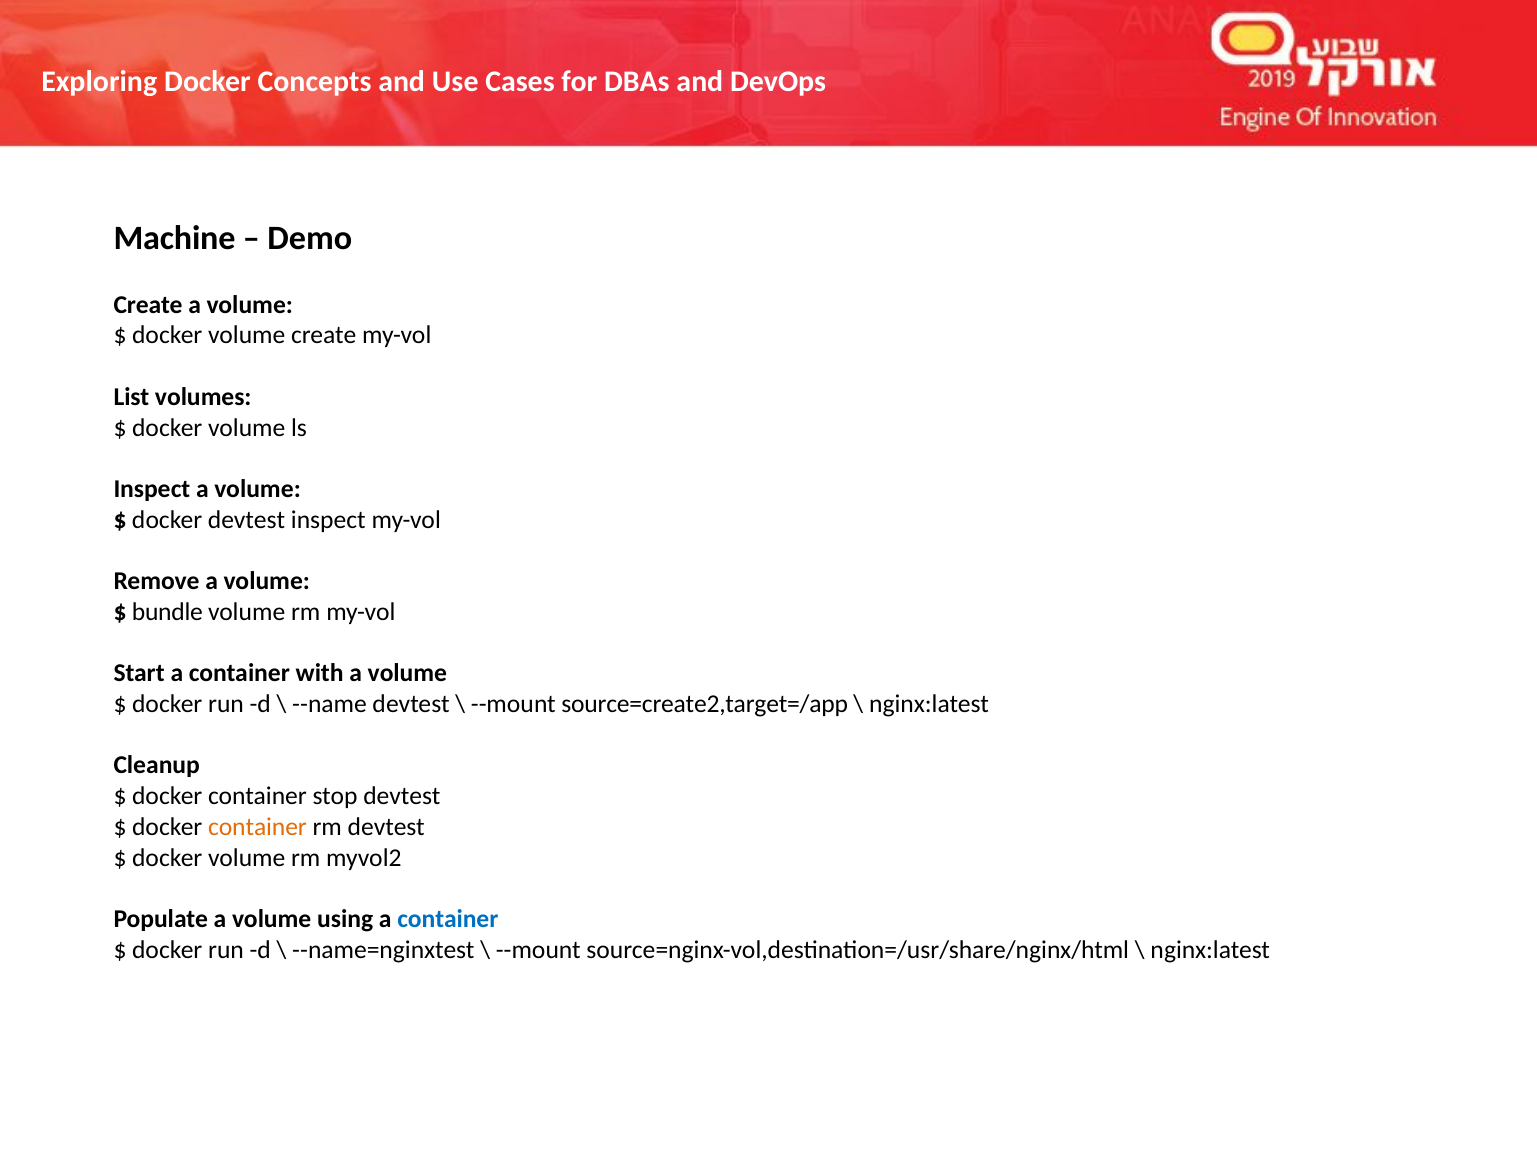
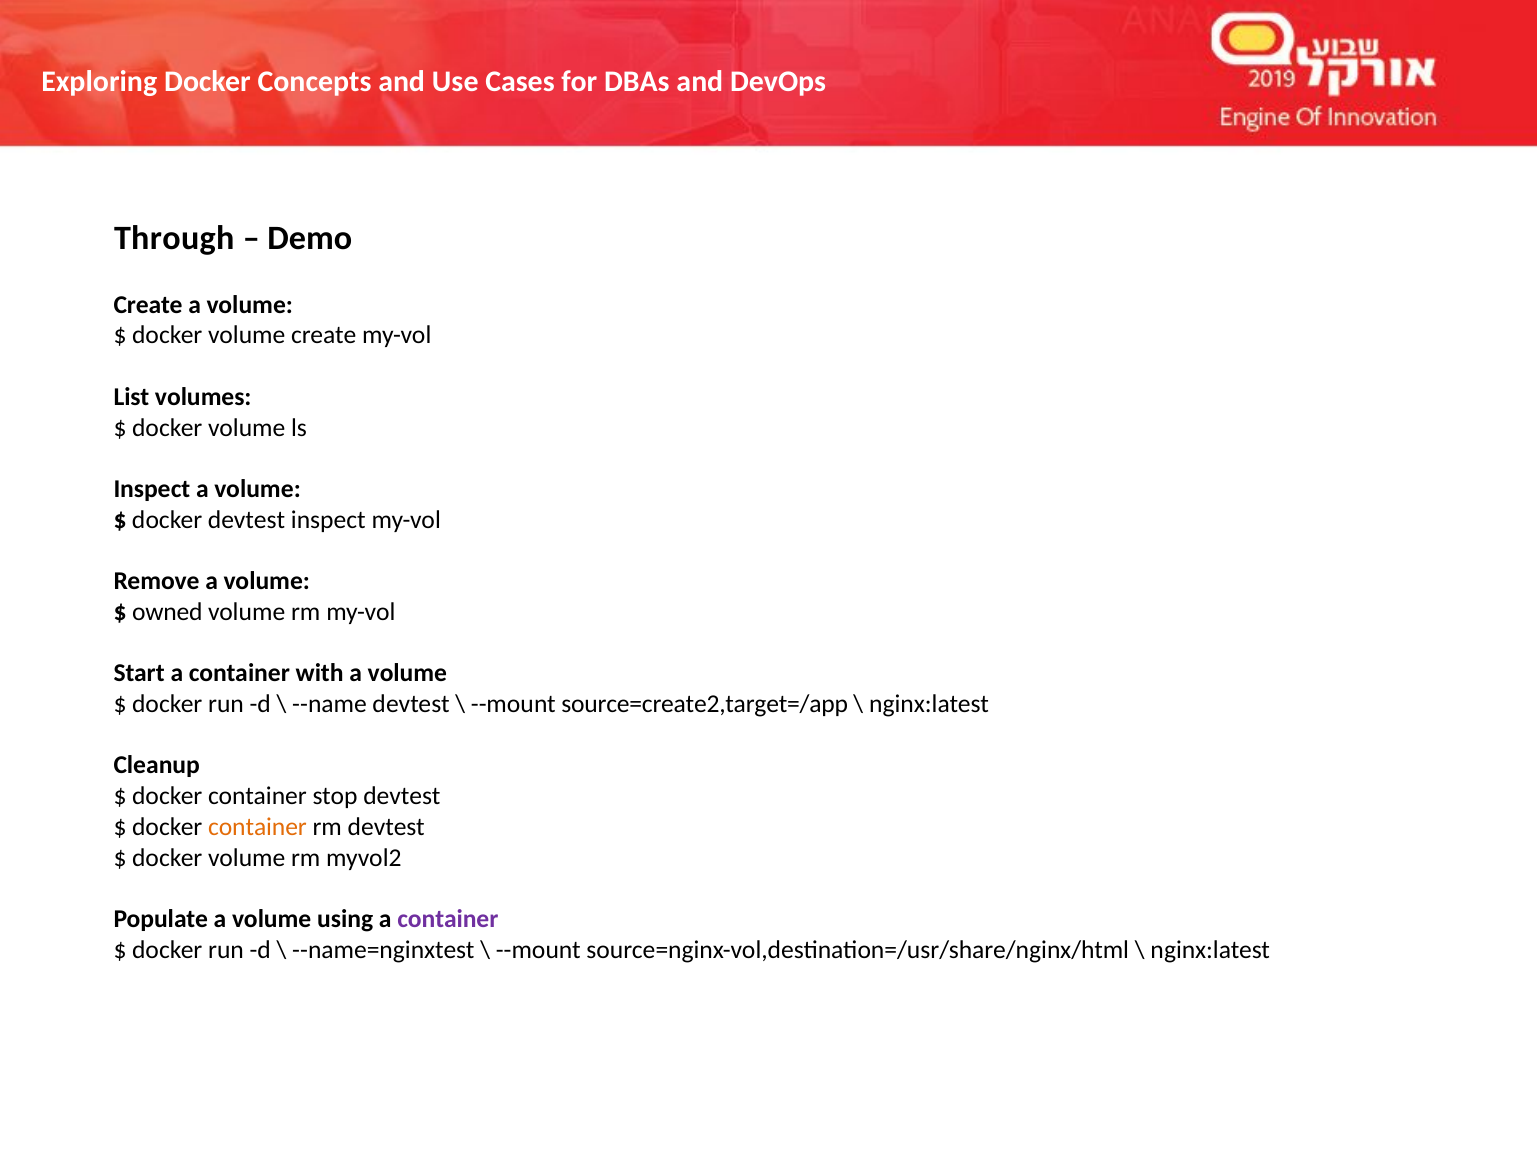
Machine: Machine -> Through
bundle: bundle -> owned
container at (448, 920) colour: blue -> purple
